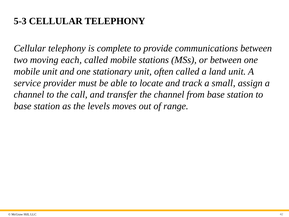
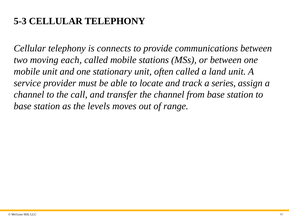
complete: complete -> connects
small: small -> series
